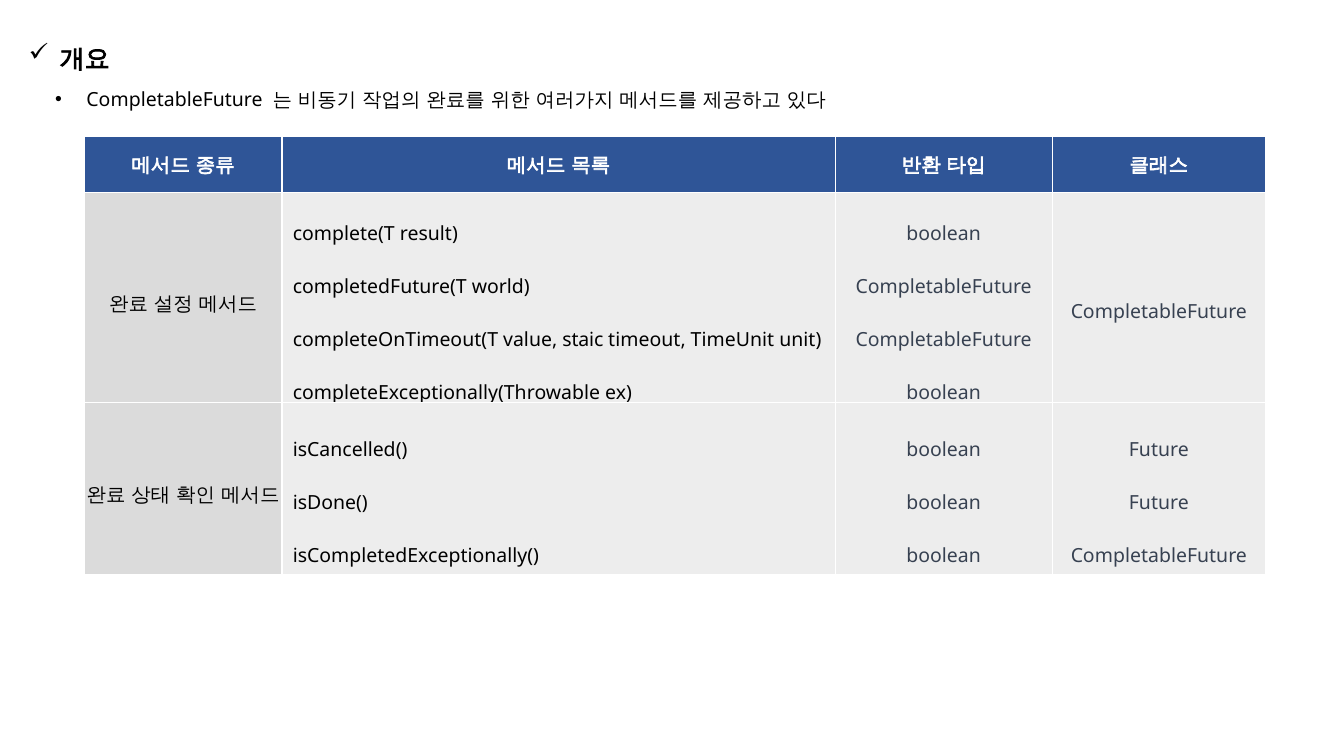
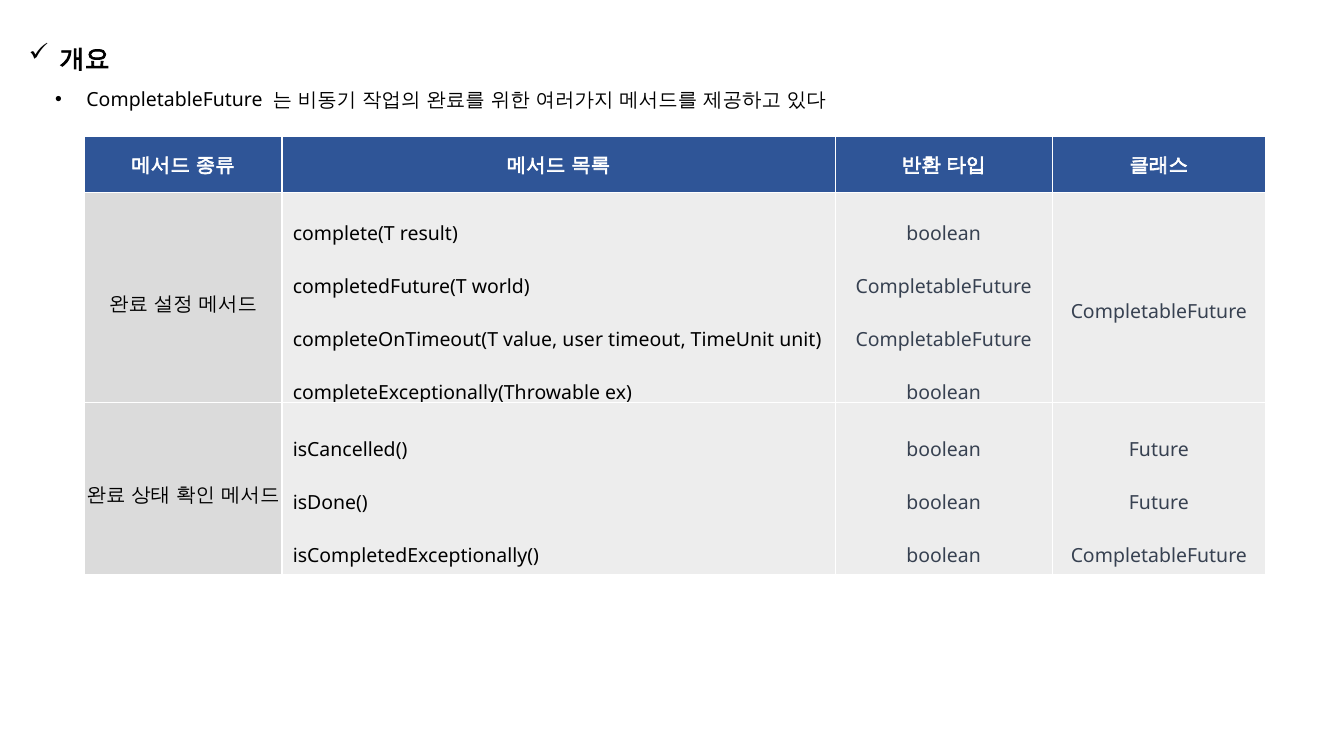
staic: staic -> user
